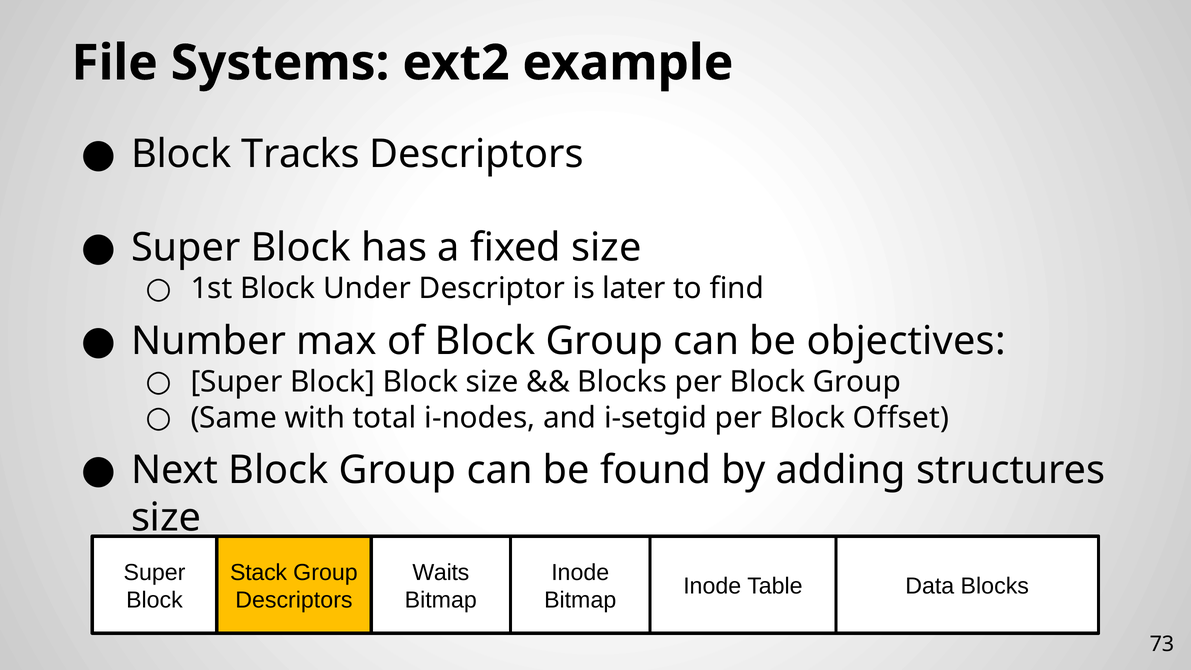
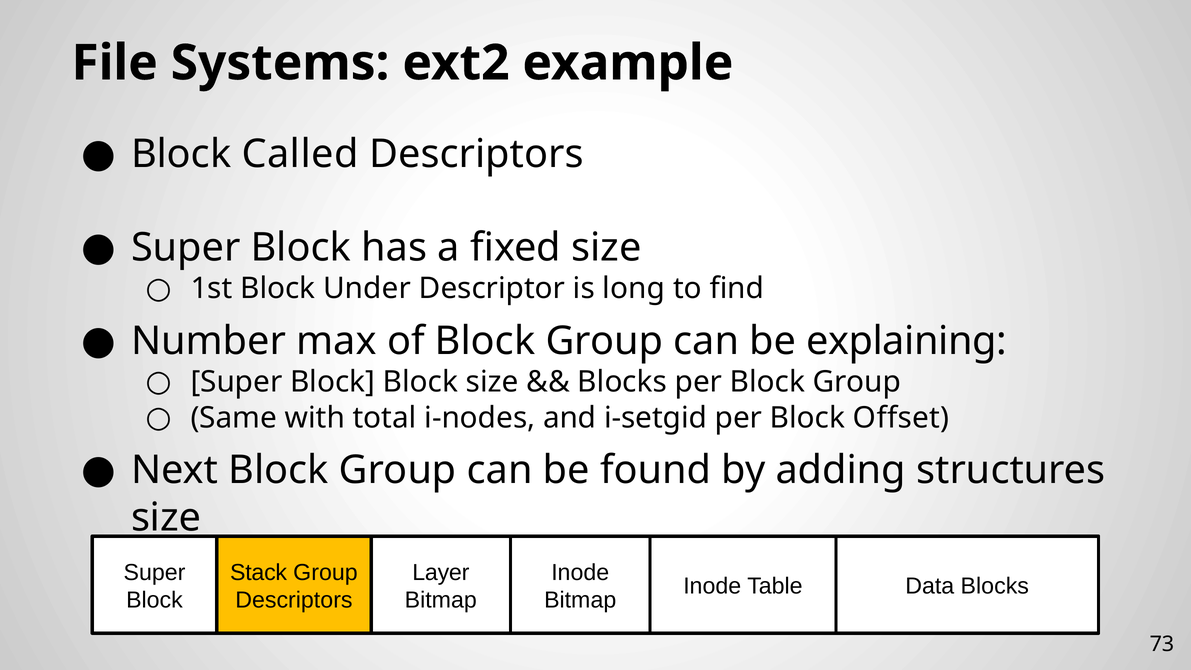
Tracks: Tracks -> Called
later: later -> long
objectives: objectives -> explaining
Waits: Waits -> Layer
